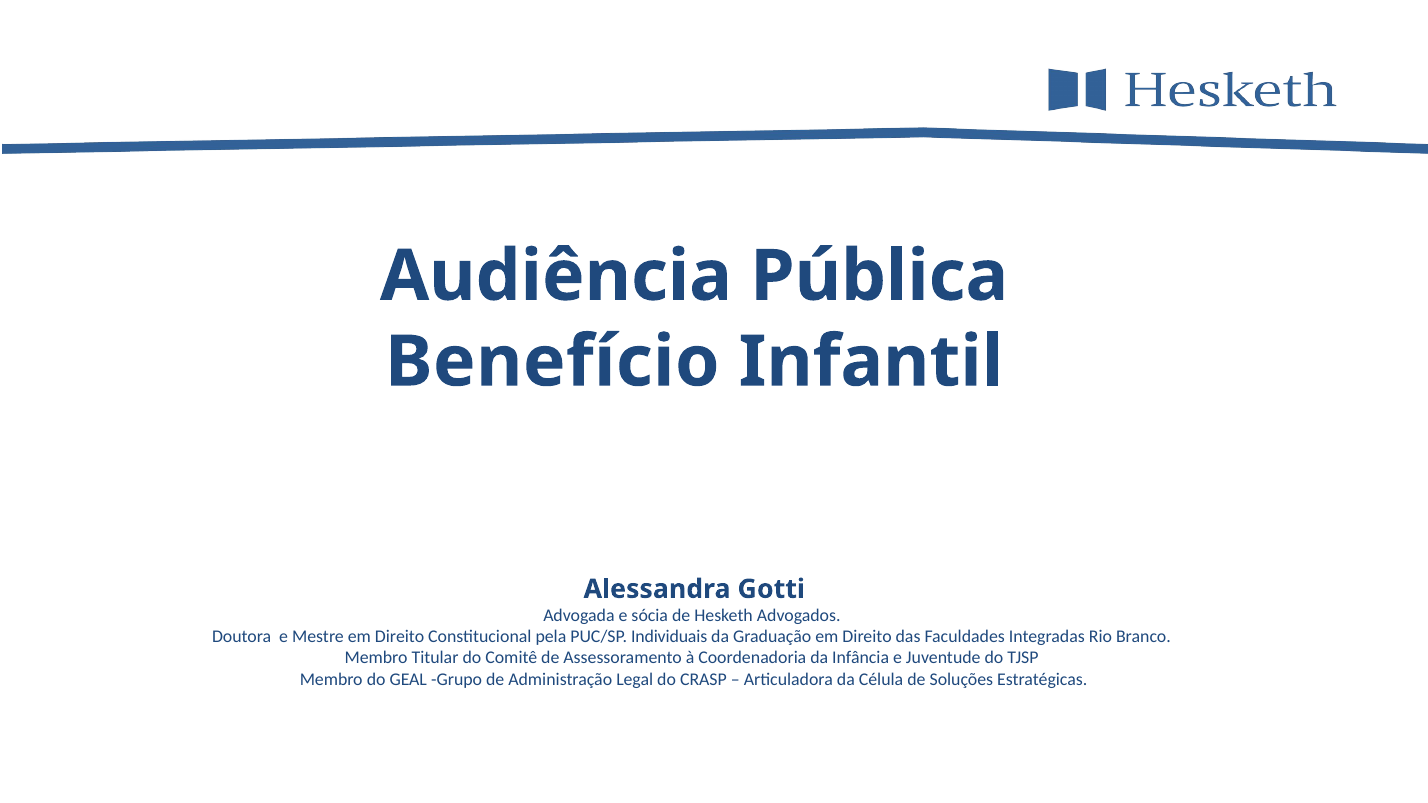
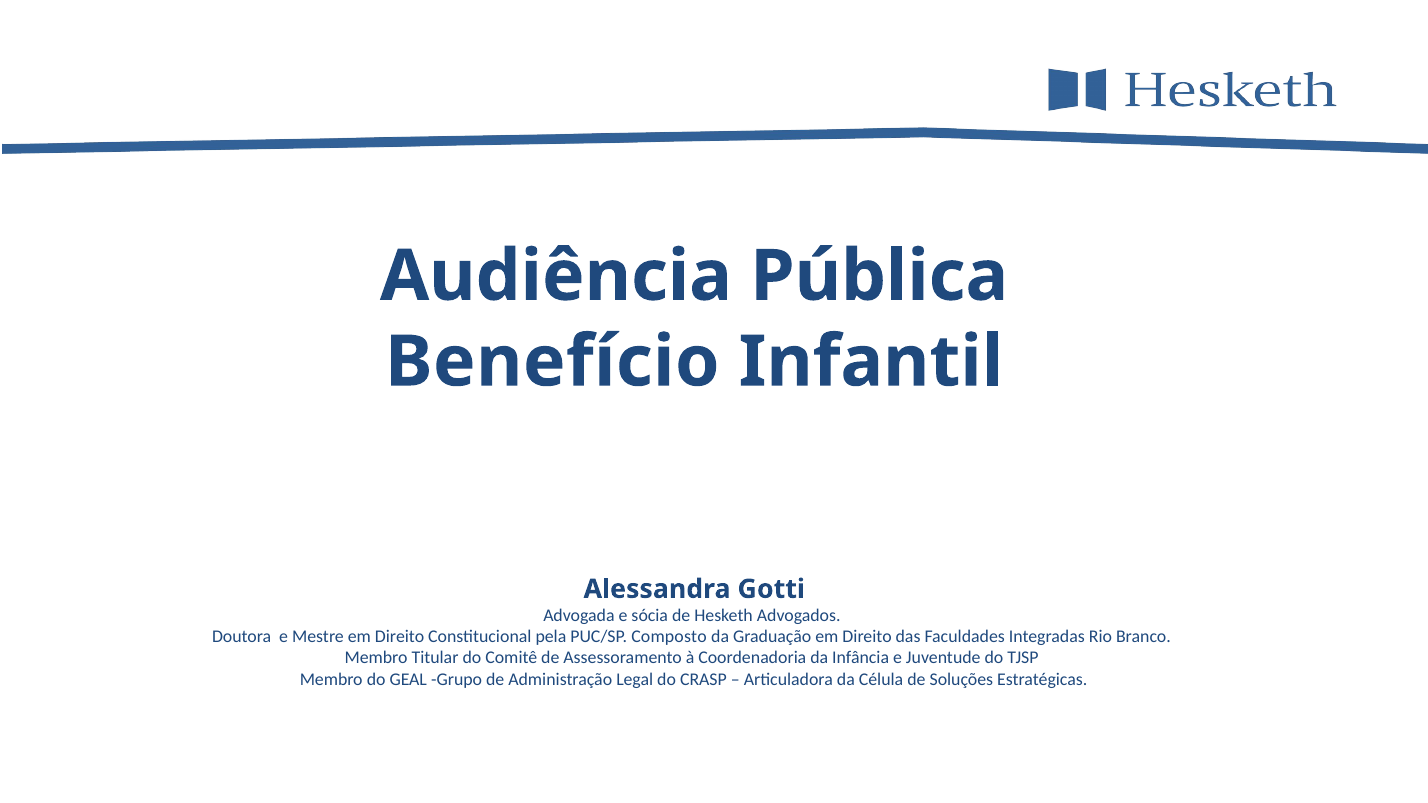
Individuais: Individuais -> Composto
